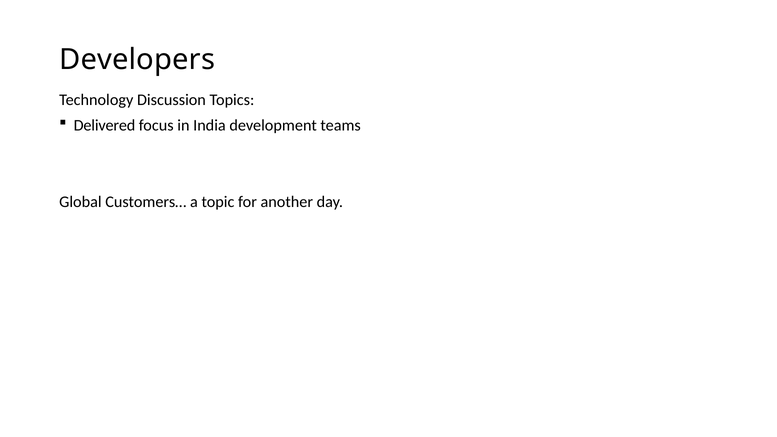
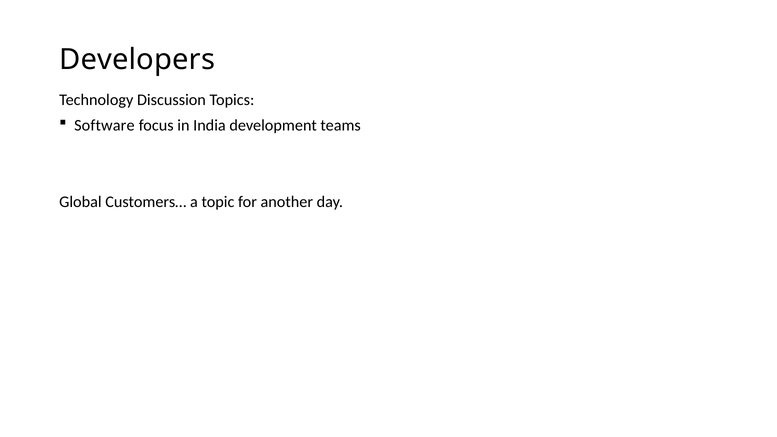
Delivered: Delivered -> Software
